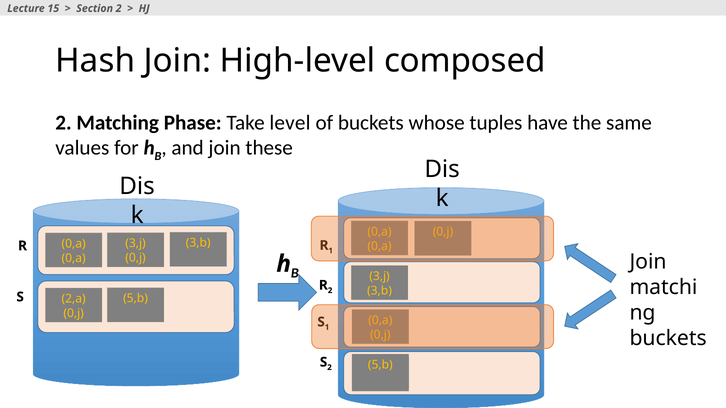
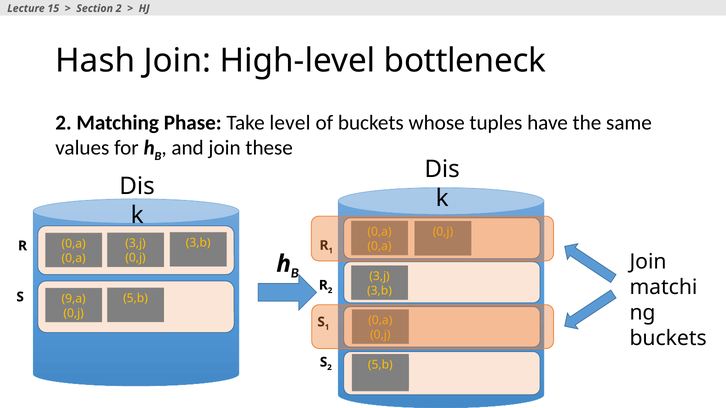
composed: composed -> bottleneck
2,a: 2,a -> 9,a
